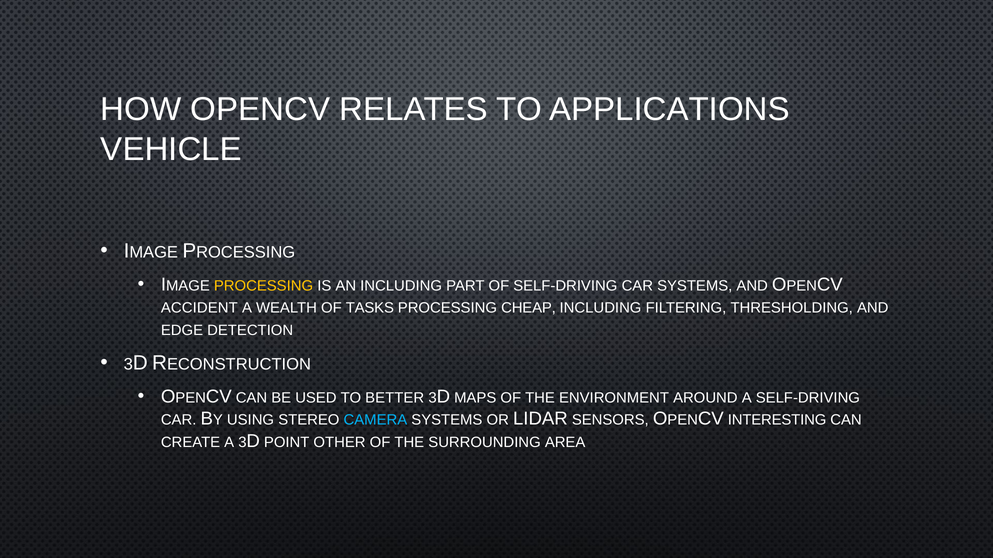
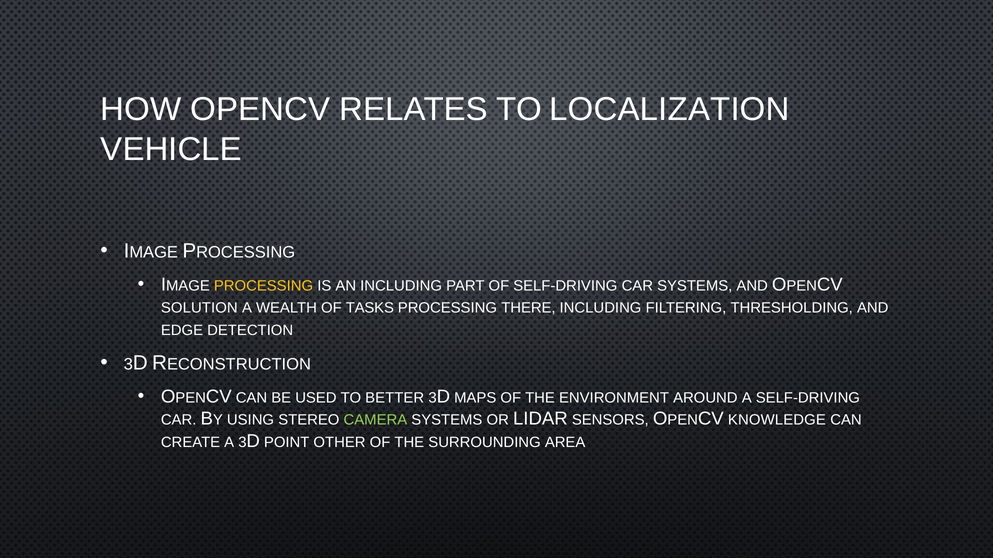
APPLICATIONS: APPLICATIONS -> LOCALIZATION
ACCIDENT: ACCIDENT -> SOLUTION
CHEAP: CHEAP -> THERE
CAMERA colour: light blue -> light green
INTERESTING: INTERESTING -> KNOWLEDGE
